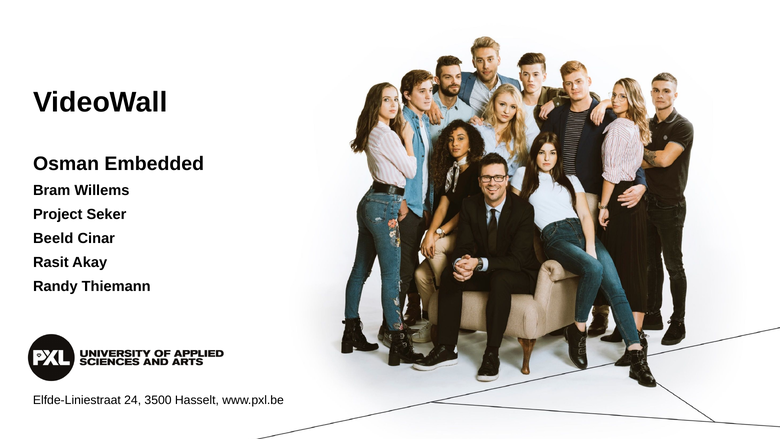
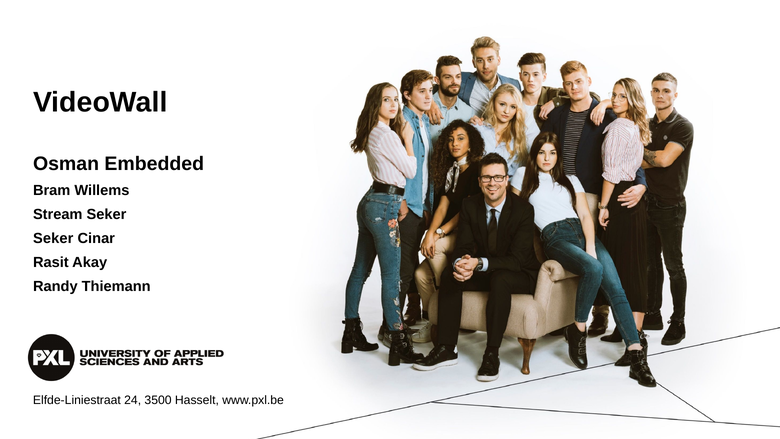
Project: Project -> Stream
Beeld at (53, 238): Beeld -> Seker
